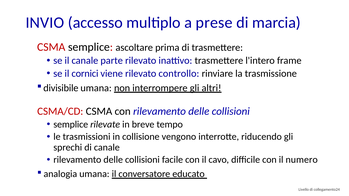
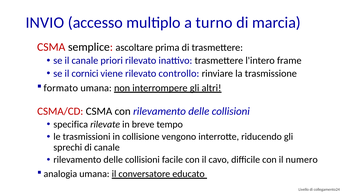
prese: prese -> turno
parte: parte -> priori
divisibile: divisibile -> formato
semplice at (71, 125): semplice -> specifica
